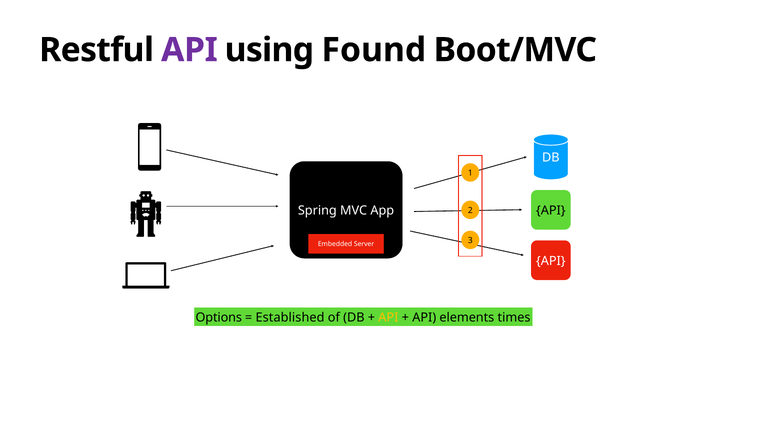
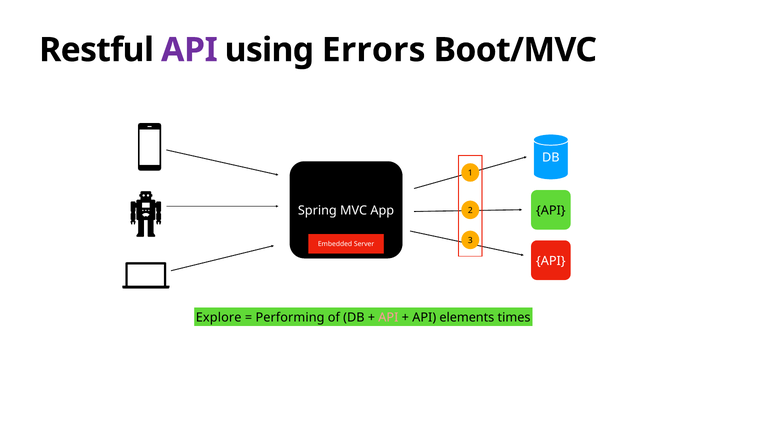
Found: Found -> Errors
Options: Options -> Explore
Established: Established -> Performing
API at (388, 318) colour: yellow -> pink
